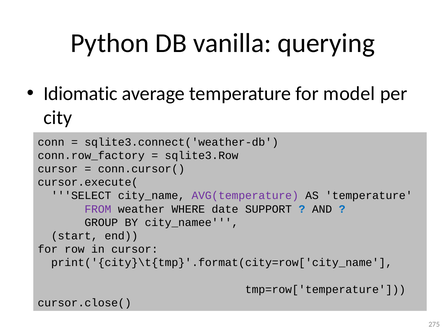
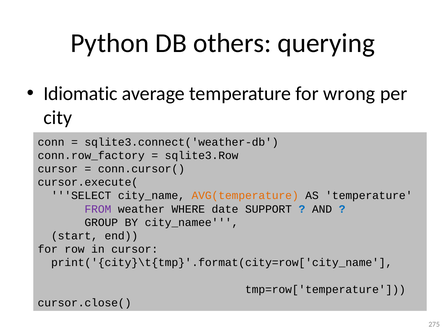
vanilla: vanilla -> others
model: model -> wrong
AVG(temperature colour: purple -> orange
